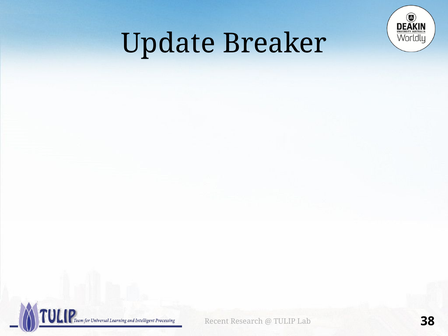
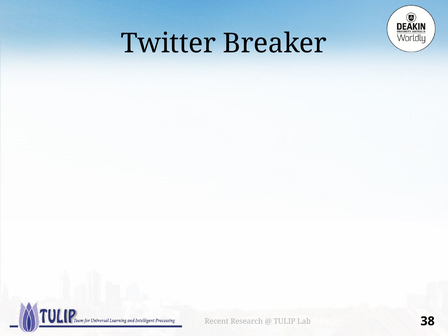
Update: Update -> Twitter
